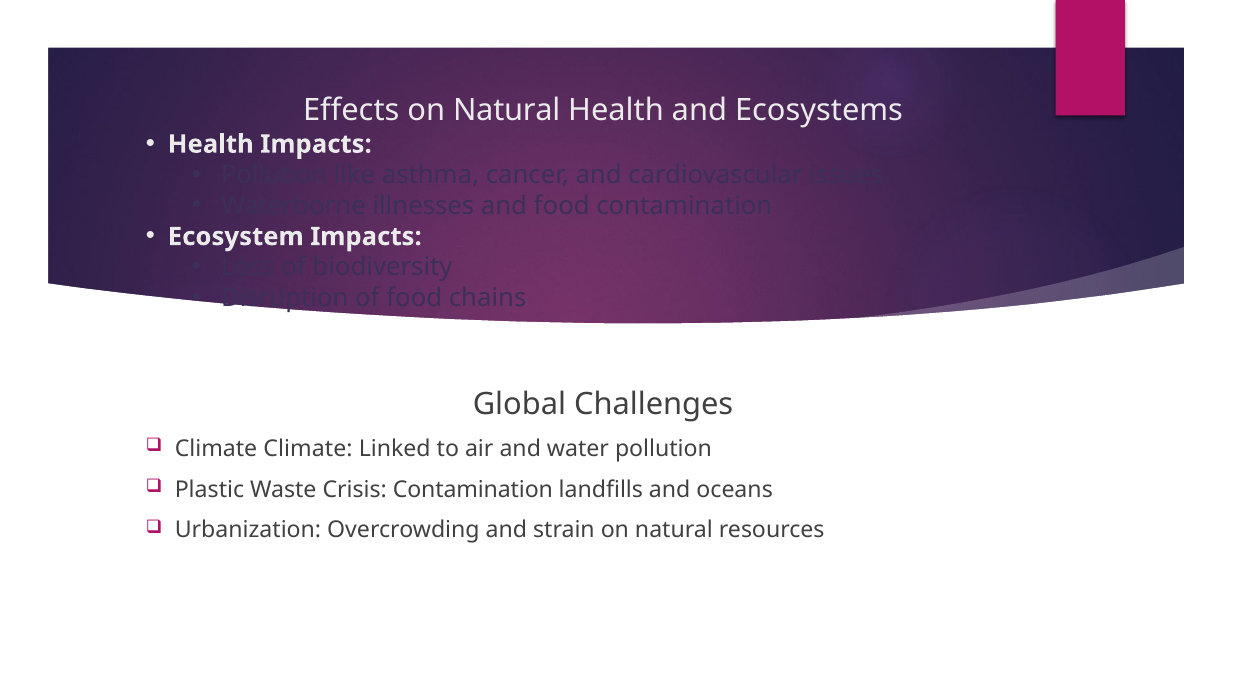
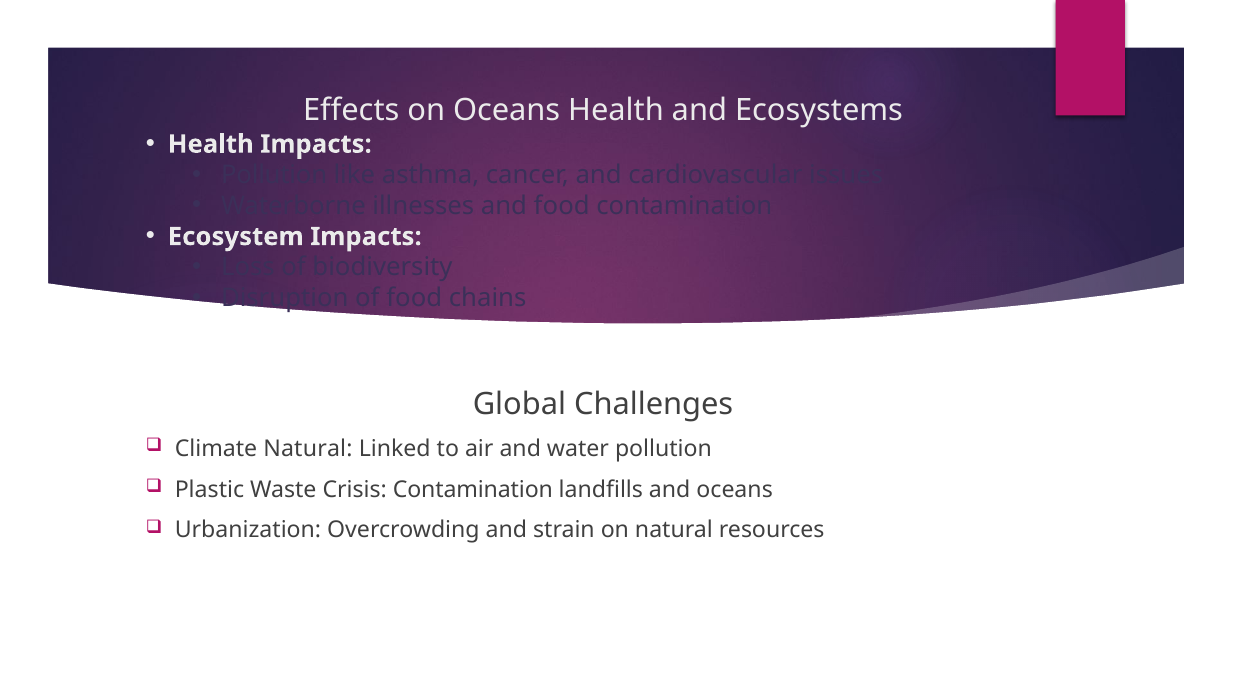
Effects on Natural: Natural -> Oceans
Climate Climate: Climate -> Natural
